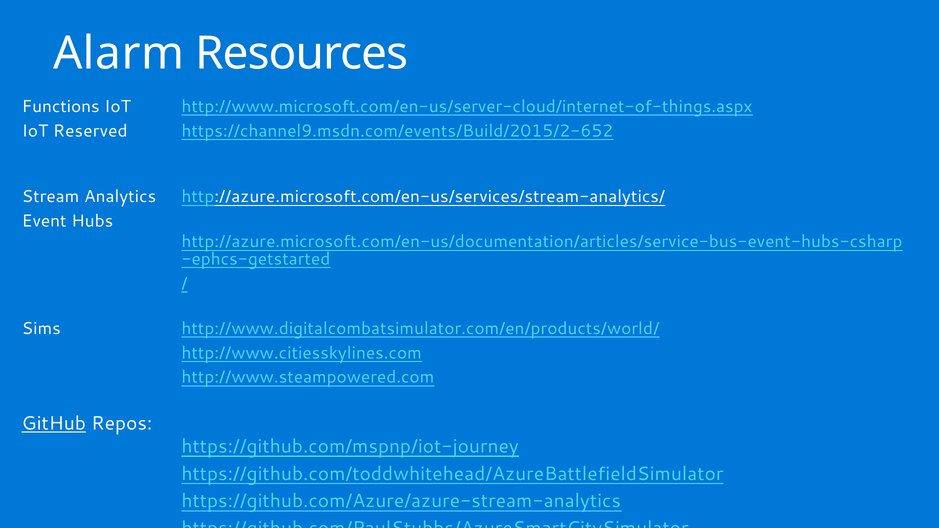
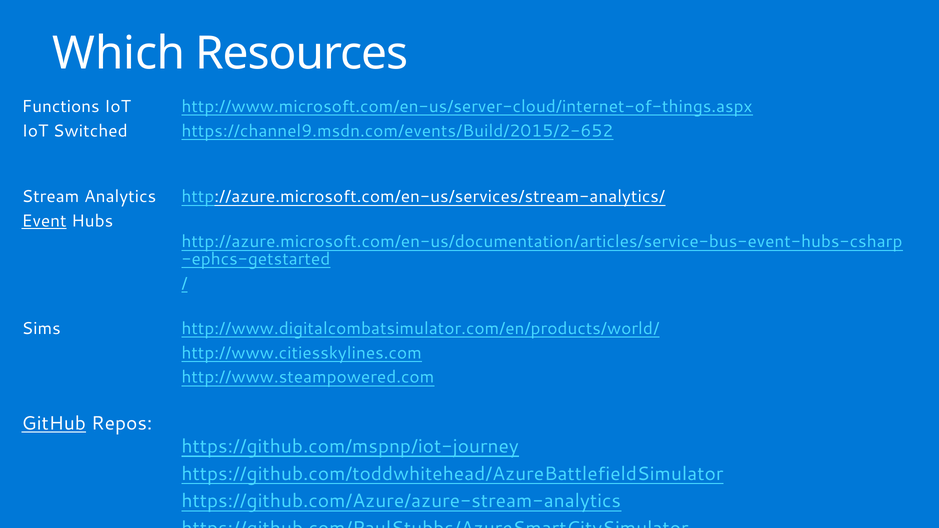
Alarm: Alarm -> Which
Reserved: Reserved -> Switched
Event underline: none -> present
